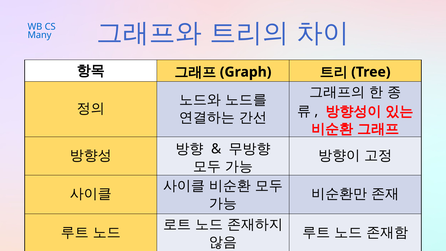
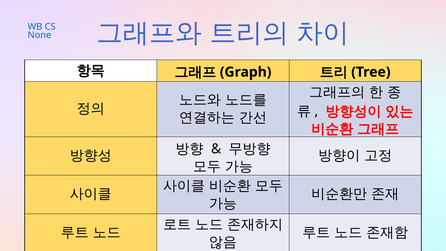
Many: Many -> None
